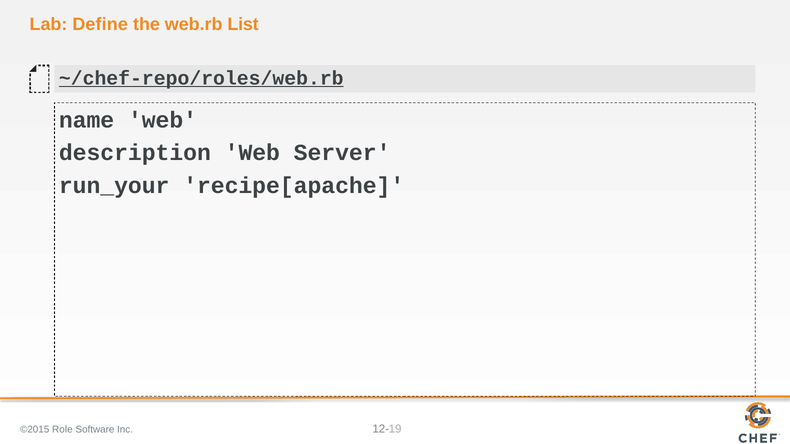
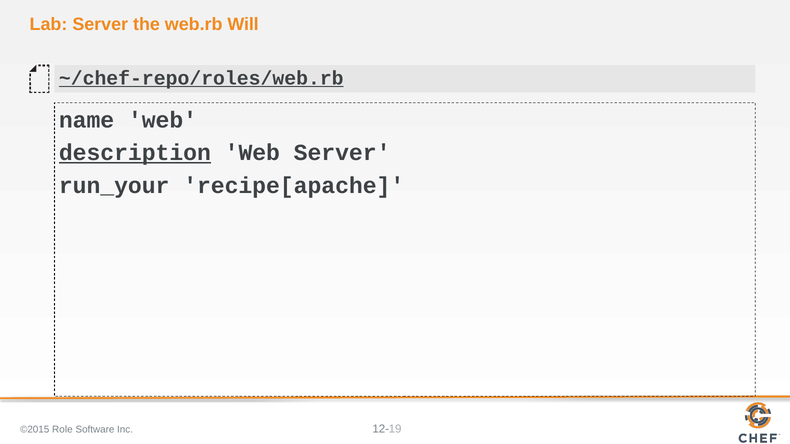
Lab Define: Define -> Server
List: List -> Will
description underline: none -> present
